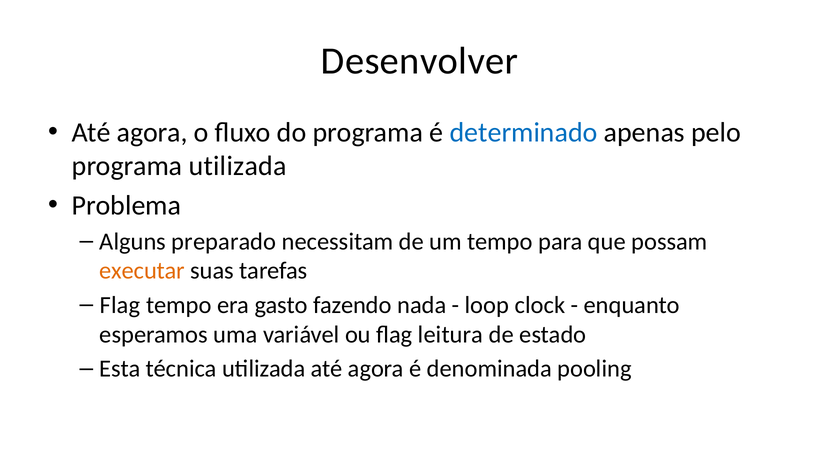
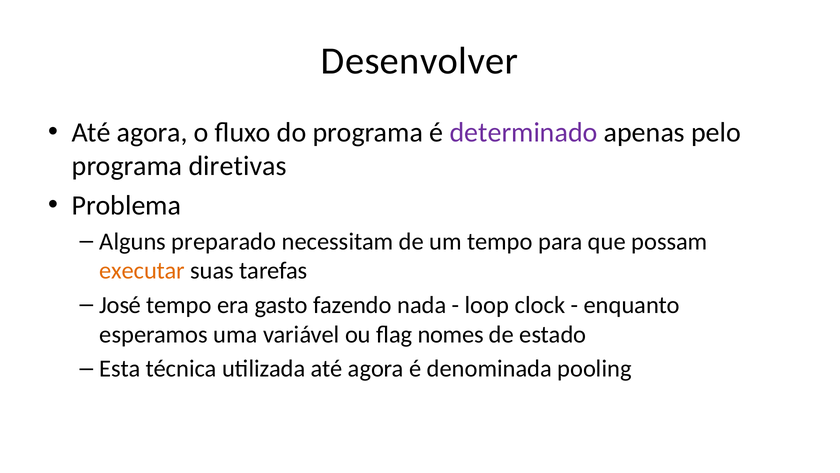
determinado colour: blue -> purple
programa utilizada: utilizada -> diretivas
Flag at (120, 305): Flag -> José
leitura: leitura -> nomes
